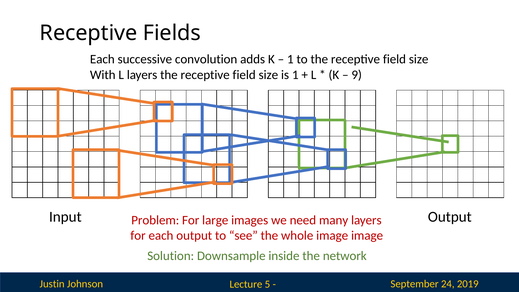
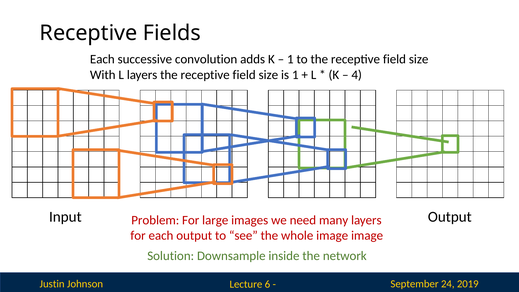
9: 9 -> 4
5: 5 -> 6
